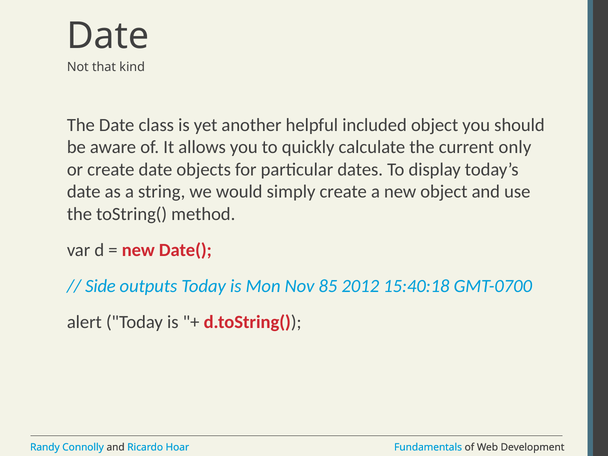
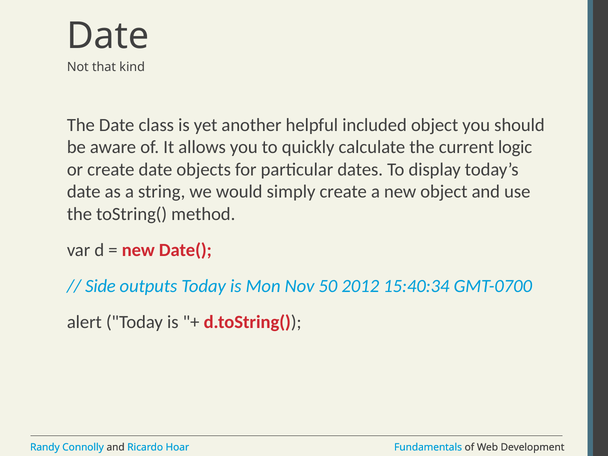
only: only -> logic
85: 85 -> 50
15:40:18: 15:40:18 -> 15:40:34
